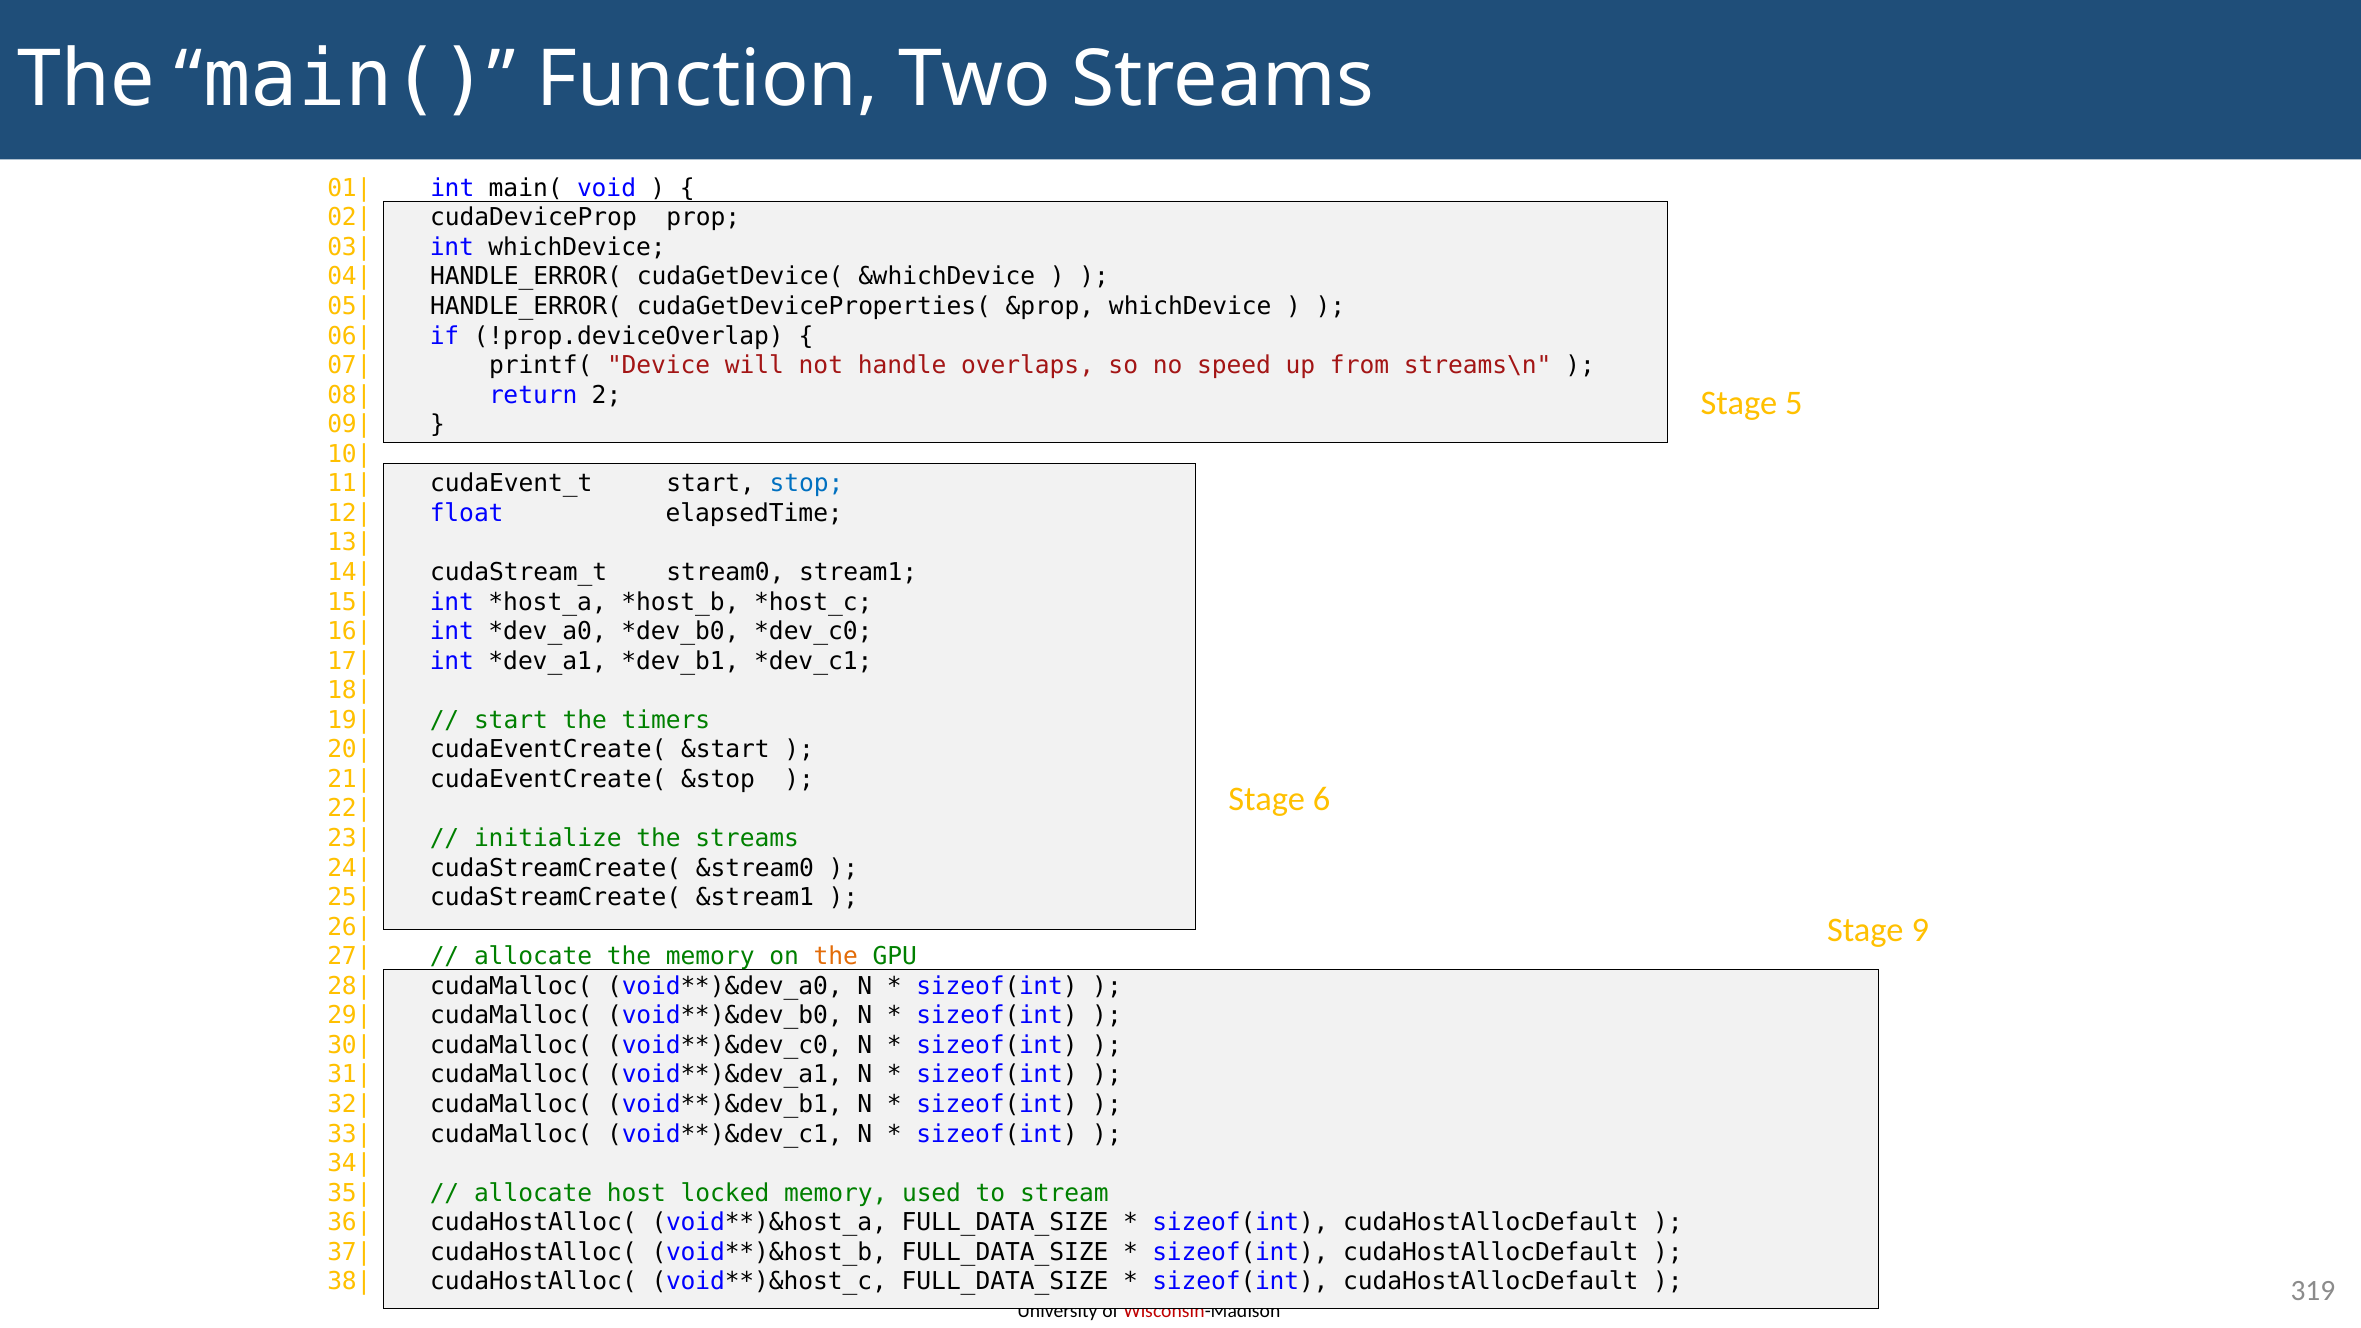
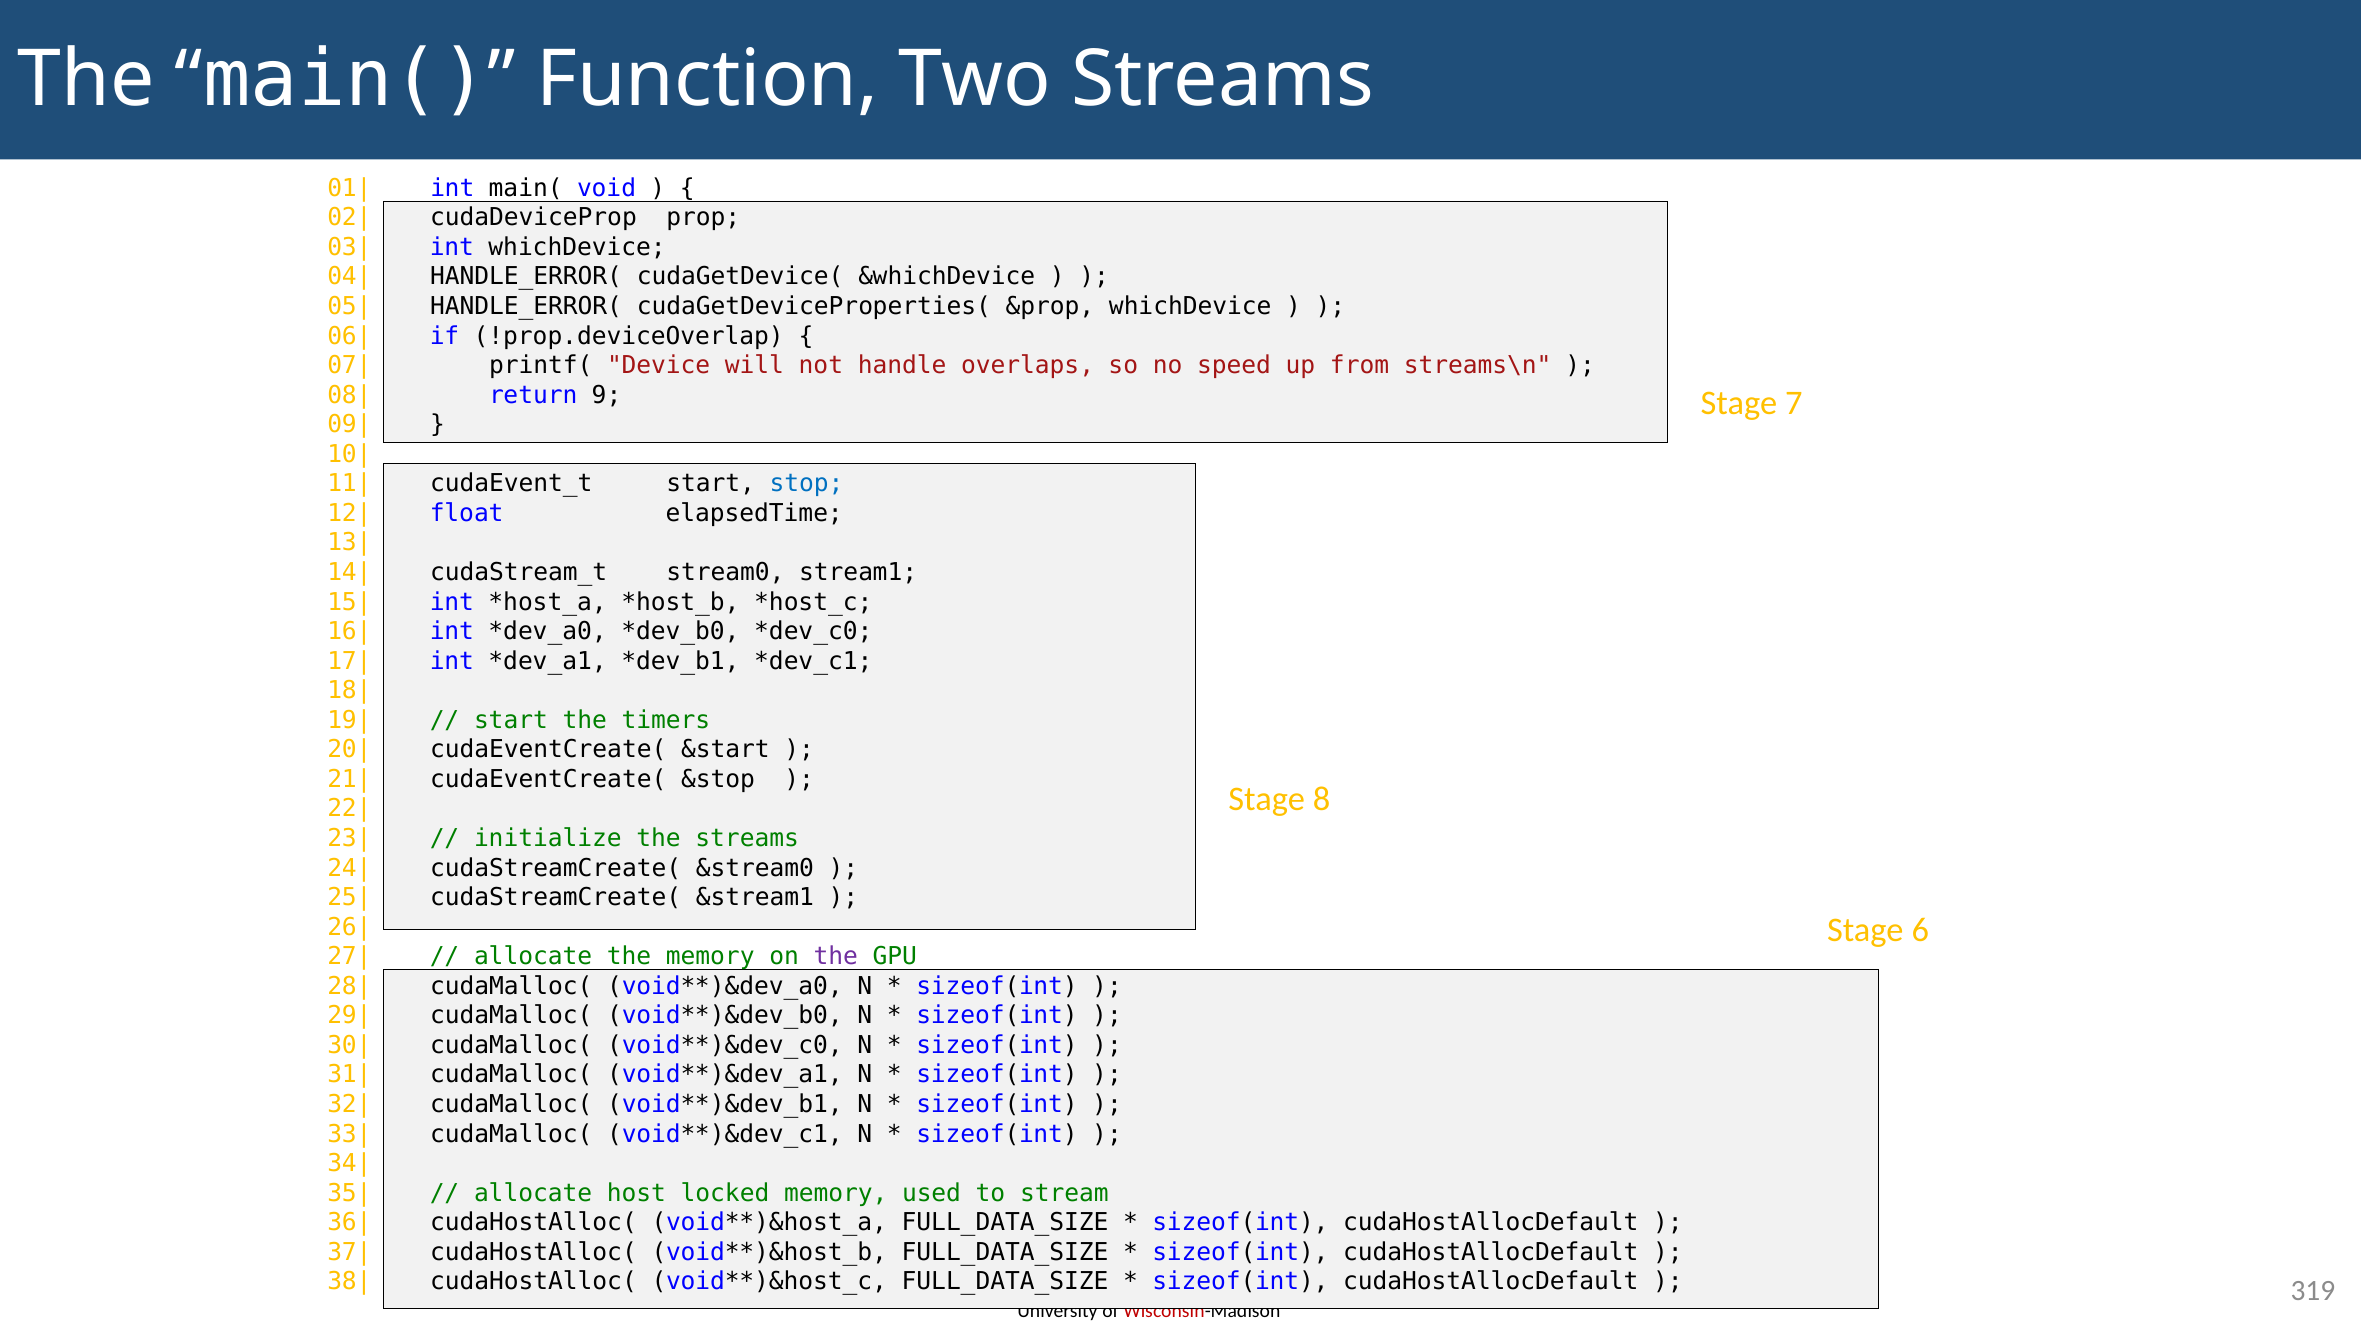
2: 2 -> 9
5: 5 -> 7
6: 6 -> 8
9: 9 -> 6
the at (836, 957) colour: orange -> purple
